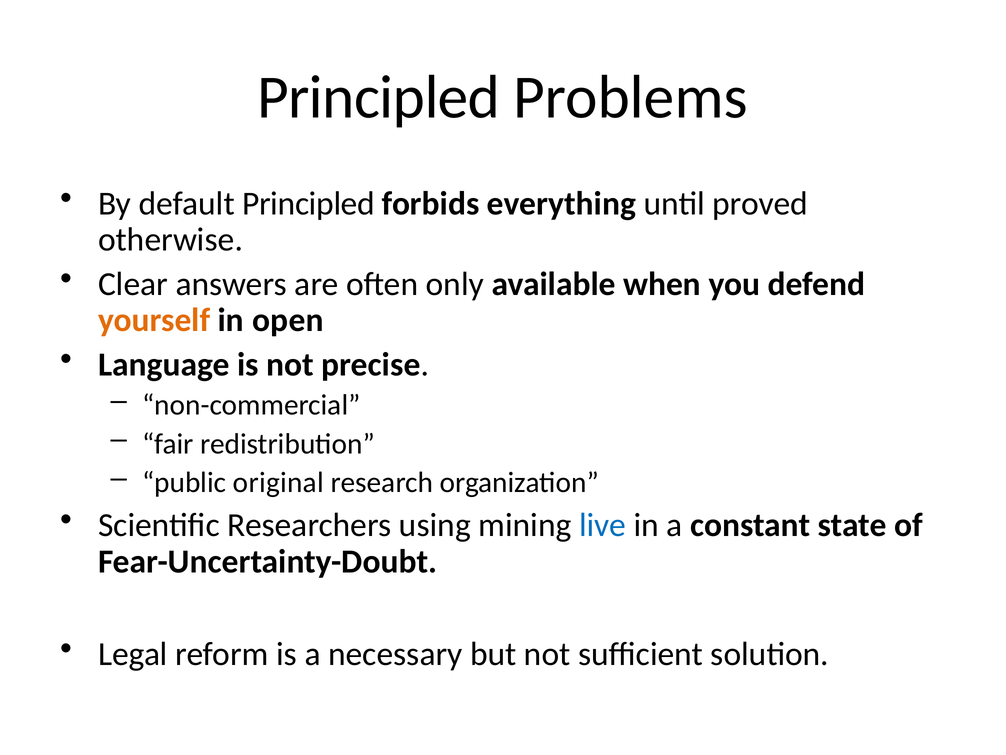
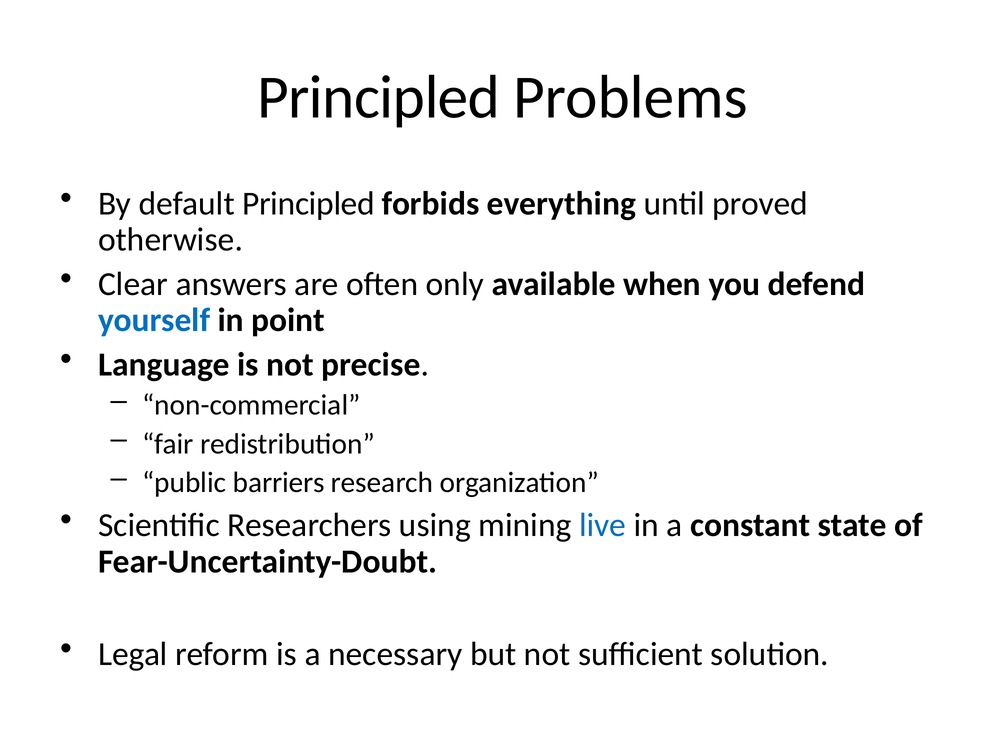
yourself colour: orange -> blue
open: open -> point
original: original -> barriers
